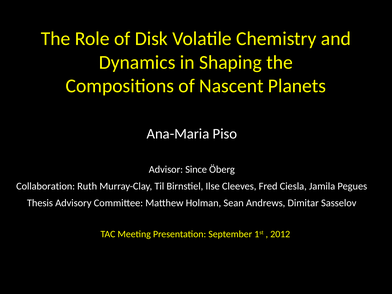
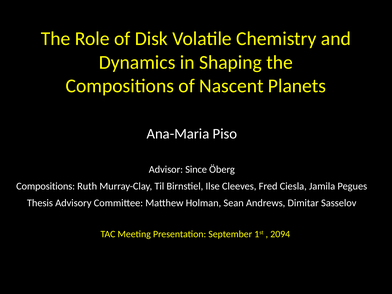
Collaboration at (46, 186): Collaboration -> Compositions
2012: 2012 -> 2094
